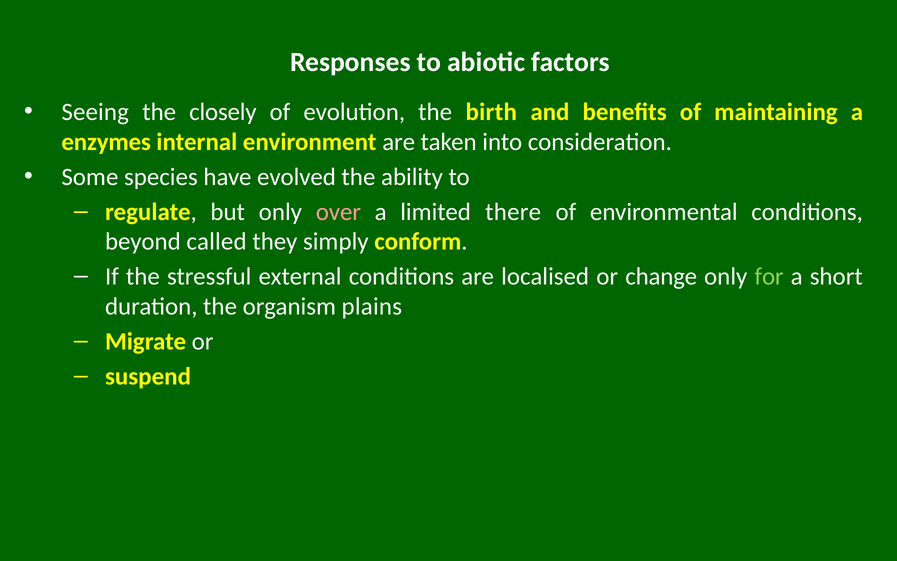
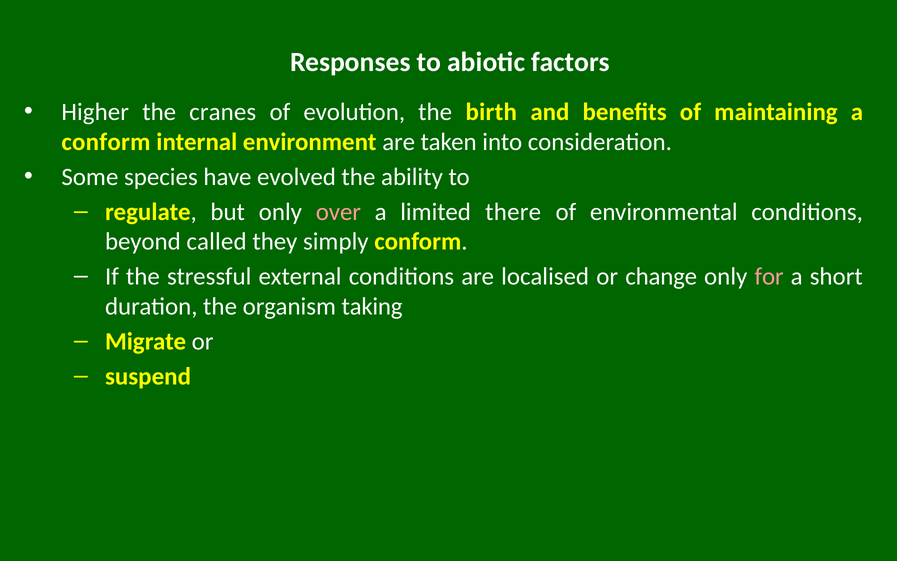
Seeing: Seeing -> Higher
closely: closely -> cranes
enzymes at (106, 142): enzymes -> conform
for colour: light green -> pink
plains: plains -> taking
